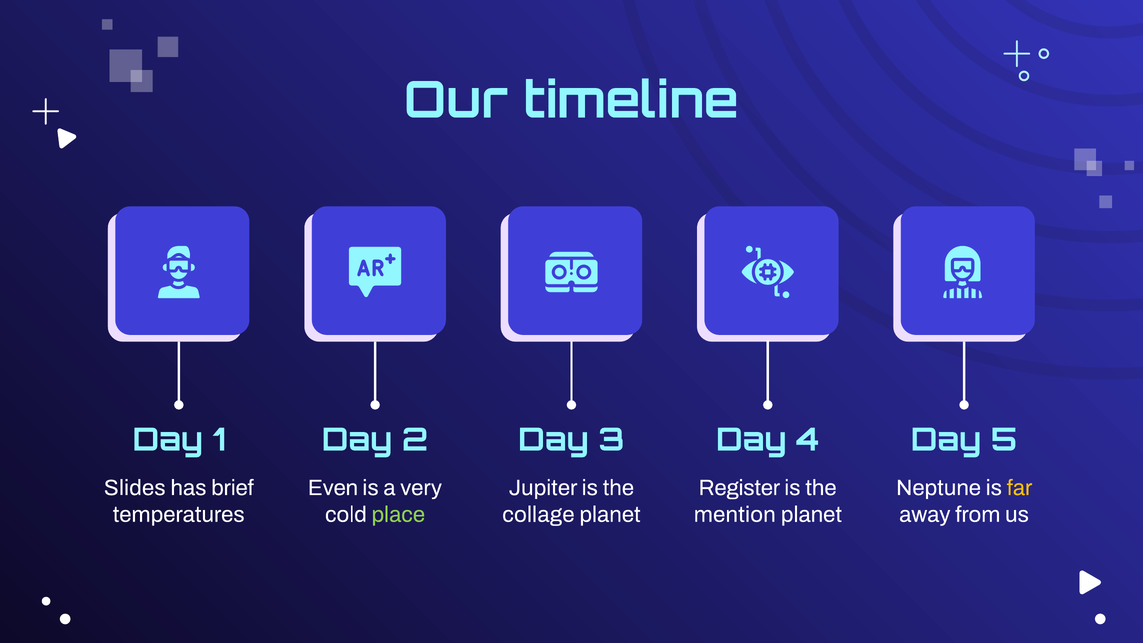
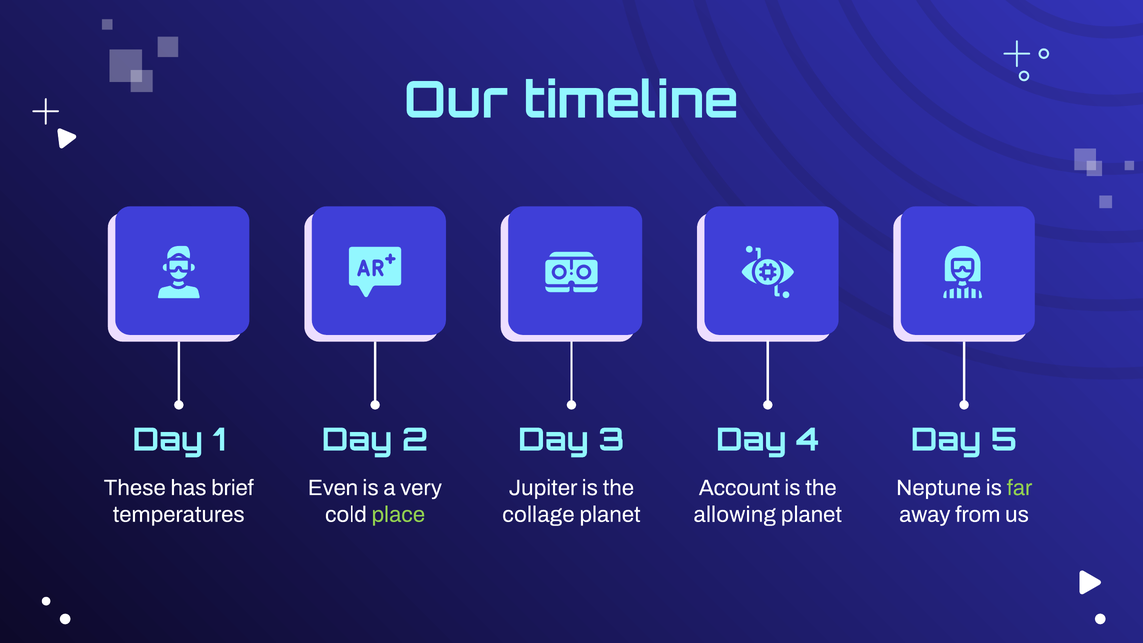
Slides: Slides -> These
Register: Register -> Account
far colour: yellow -> light green
mention: mention -> allowing
